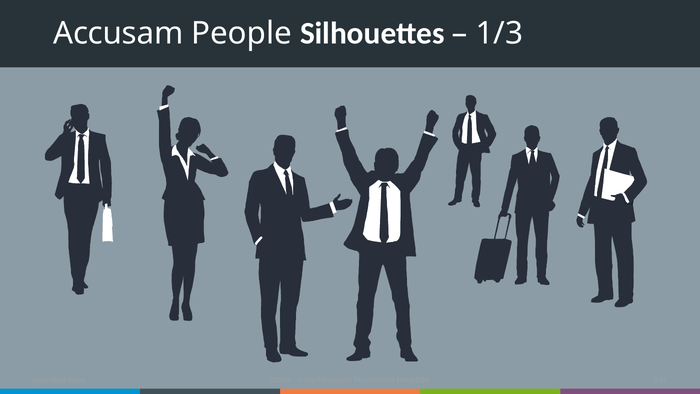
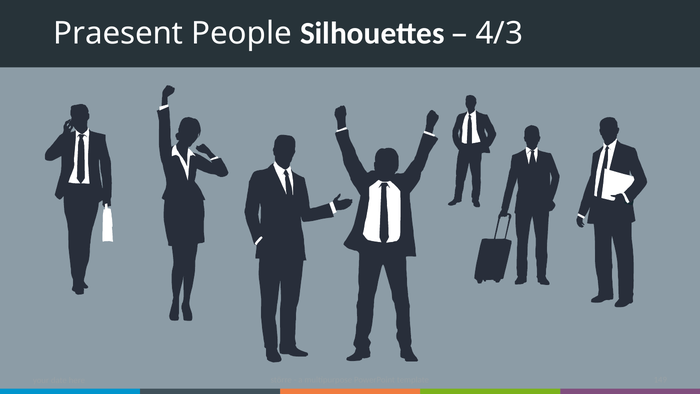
Accusam: Accusam -> Praesent
1/3: 1/3 -> 4/3
